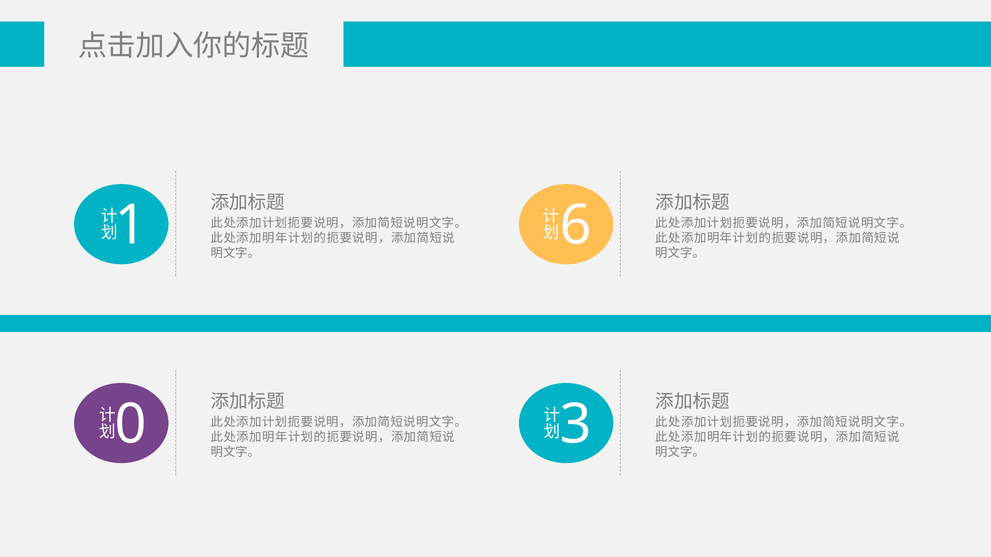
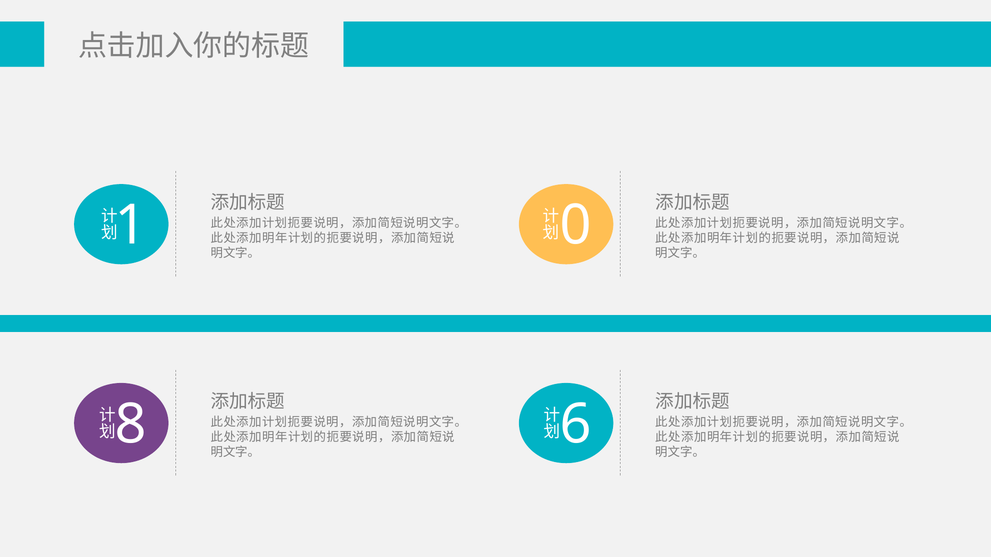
6: 6 -> 0
0: 0 -> 8
3: 3 -> 6
